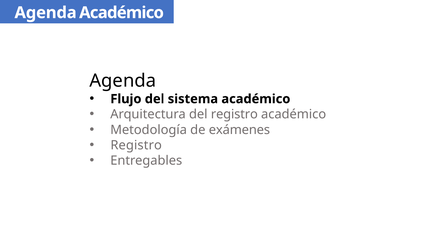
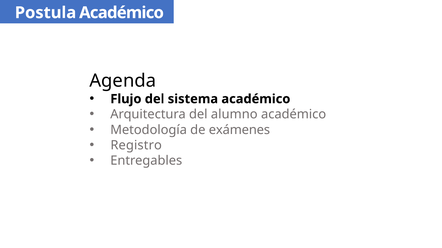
Agenda at (46, 13): Agenda -> Postula
del registro: registro -> alumno
